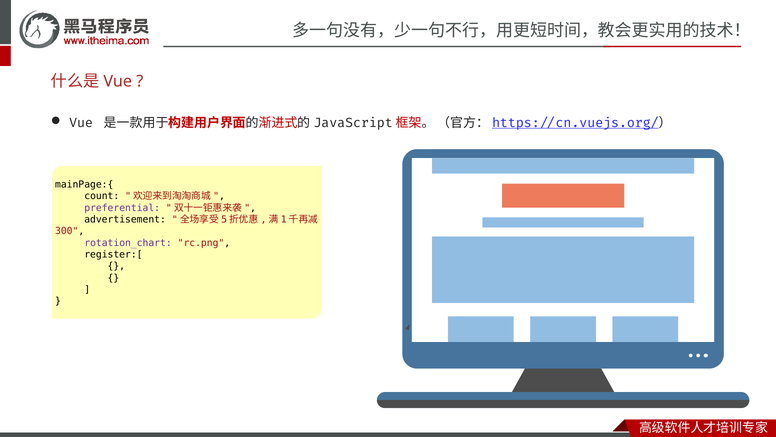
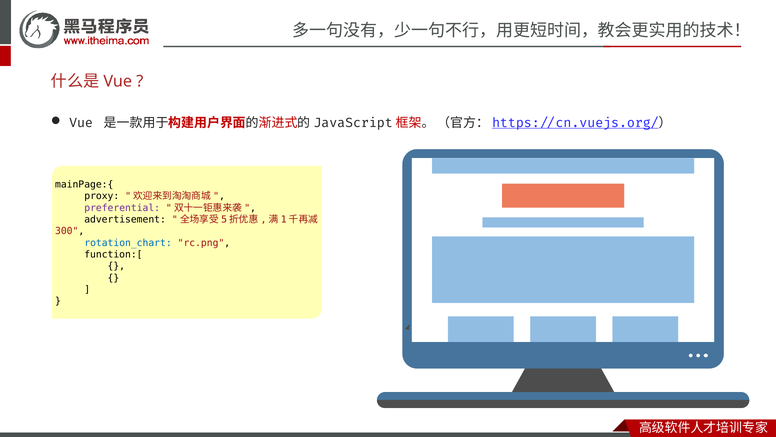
count: count -> proxy
rotation_chart colour: purple -> blue
register:[: register:[ -> function:[
